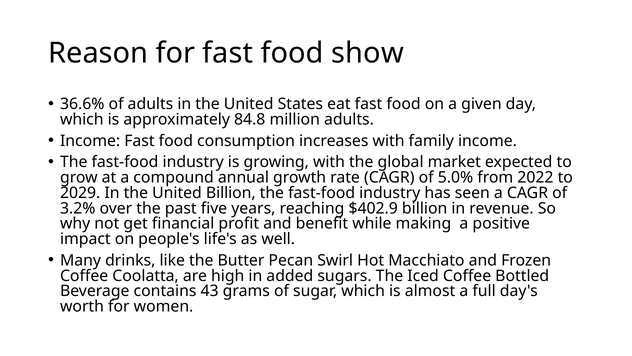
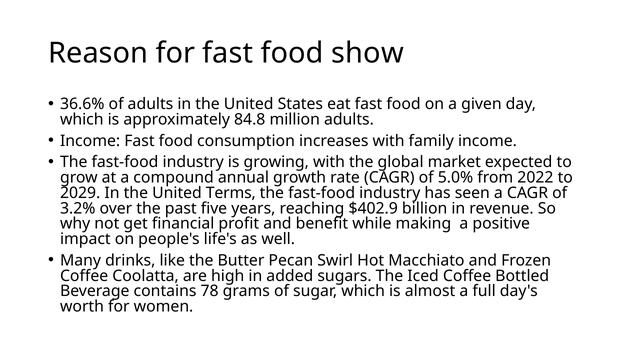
United Billion: Billion -> Terms
43: 43 -> 78
